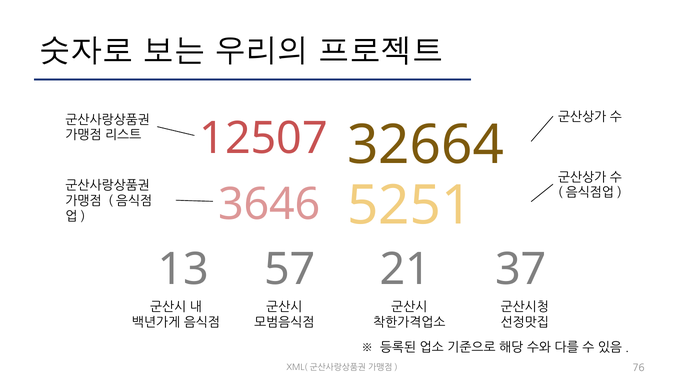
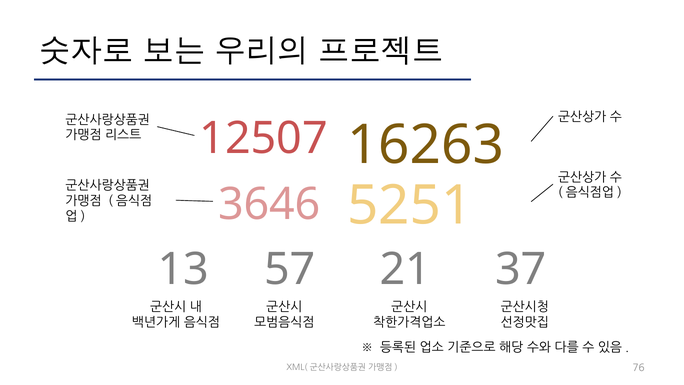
32664: 32664 -> 16263
